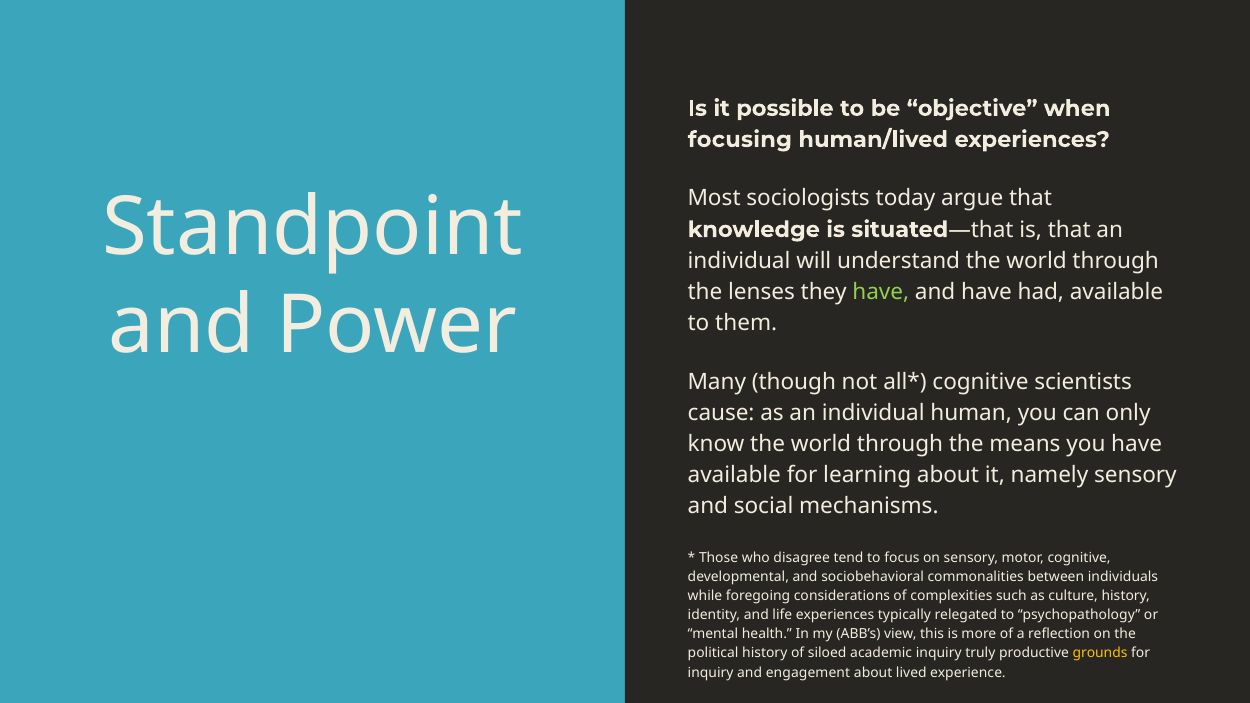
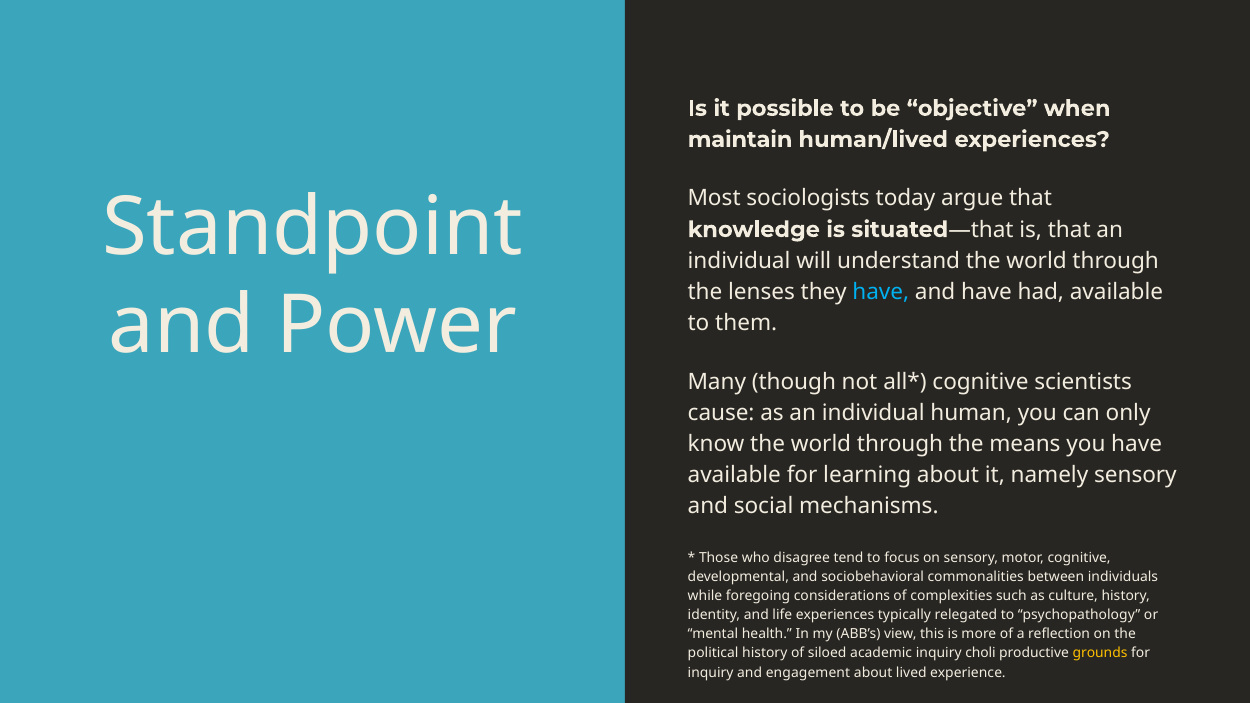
focusing: focusing -> maintain
have at (881, 292) colour: light green -> light blue
truly: truly -> choli
